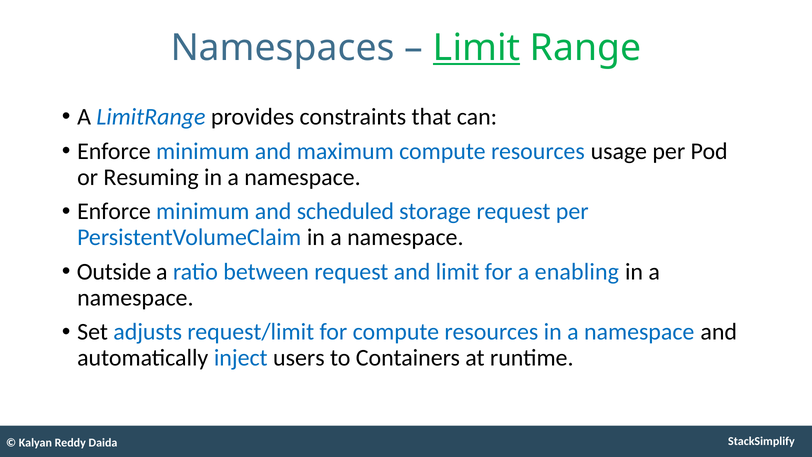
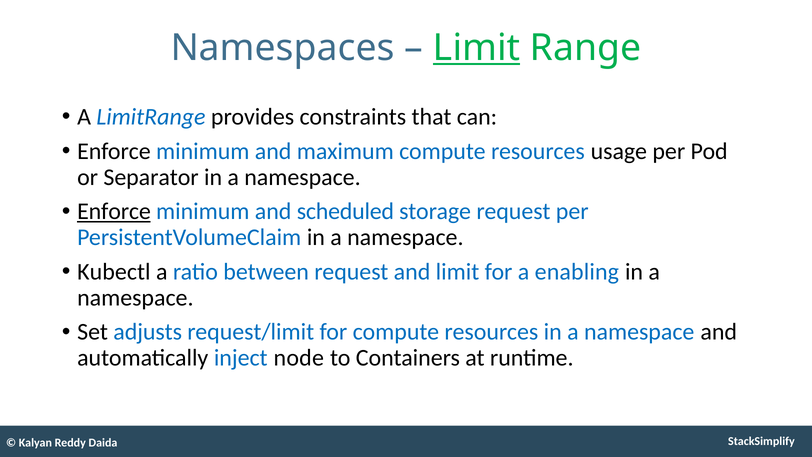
Resuming: Resuming -> Separator
Enforce at (114, 211) underline: none -> present
Outside: Outside -> Kubectl
users: users -> node
